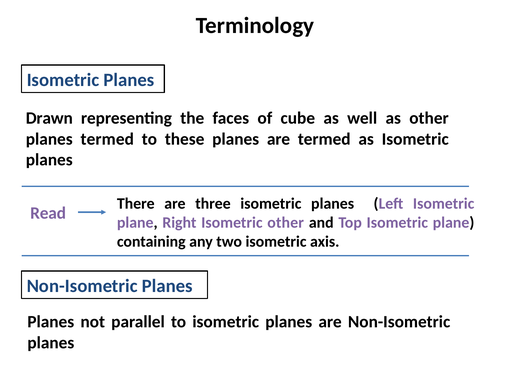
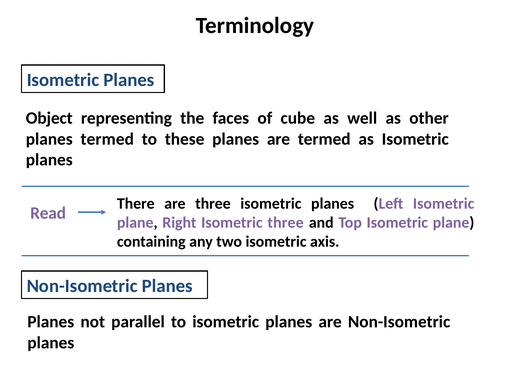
Drawn: Drawn -> Object
Isometric other: other -> three
